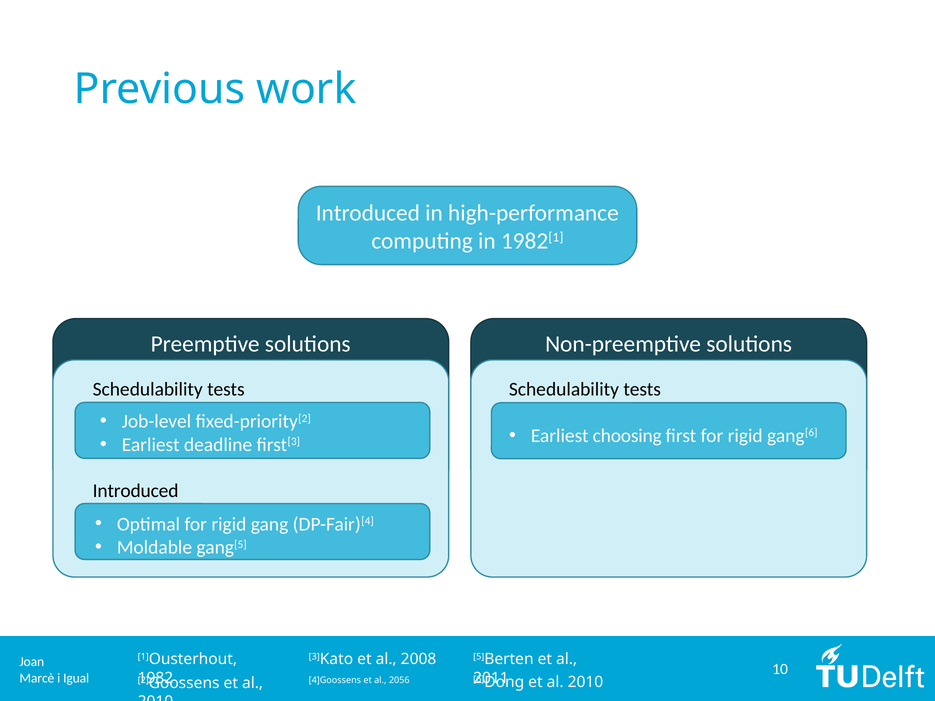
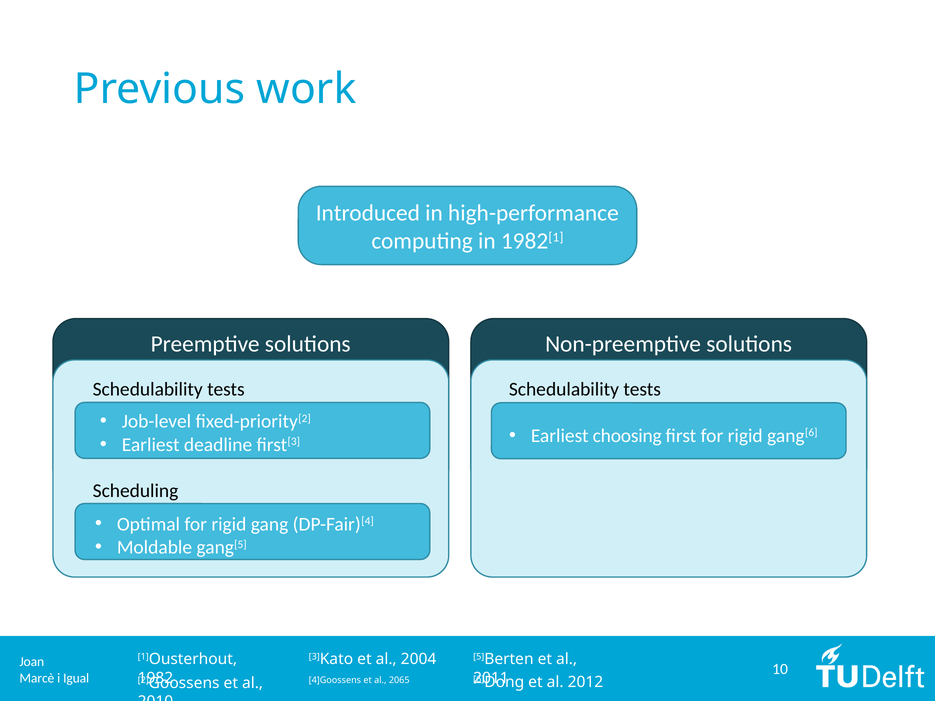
Introduced at (136, 491): Introduced -> Scheduling
2008: 2008 -> 2004
2010 at (585, 682): 2010 -> 2012
2056: 2056 -> 2065
